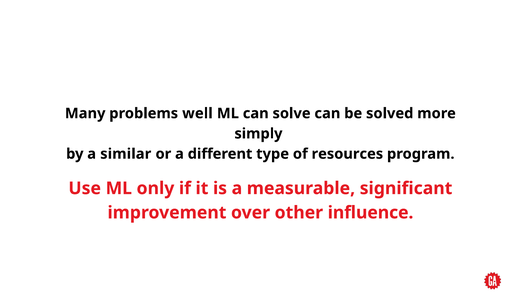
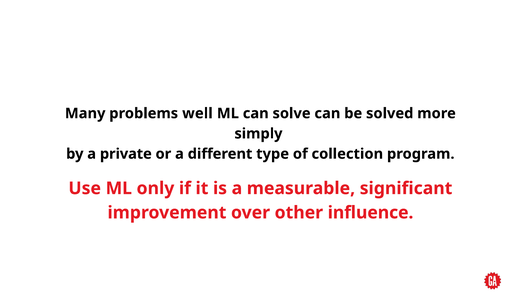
similar: similar -> private
resources: resources -> collection
